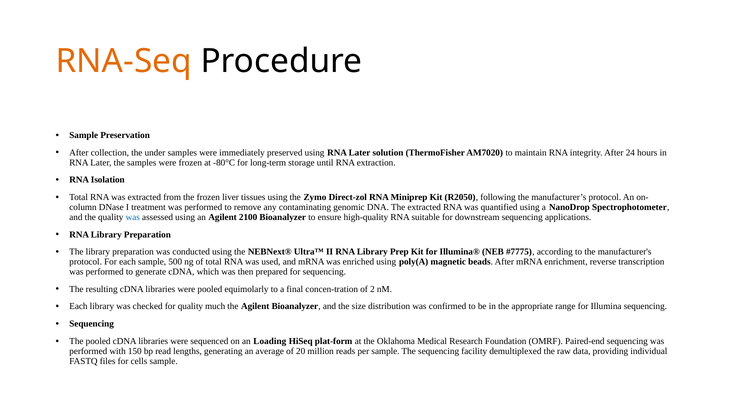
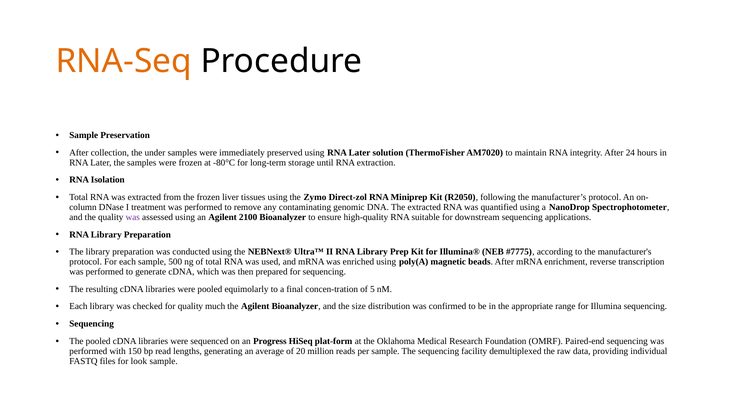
was at (133, 217) colour: blue -> purple
2: 2 -> 5
Loading: Loading -> Progress
cells: cells -> look
